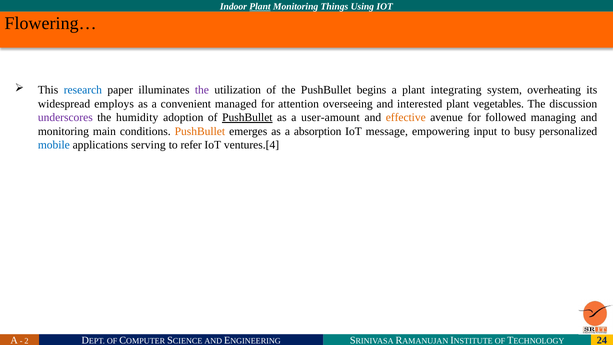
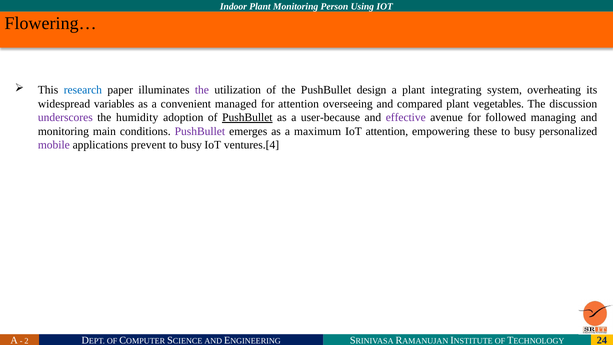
Plant at (260, 6) underline: present -> none
Things: Things -> Person
begins: begins -> design
employs: employs -> variables
interested: interested -> compared
user-amount: user-amount -> user-because
effective colour: orange -> purple
PushBullet at (200, 131) colour: orange -> purple
absorption: absorption -> maximum
IoT message: message -> attention
input: input -> these
mobile colour: blue -> purple
serving: serving -> prevent
refer at (191, 145): refer -> busy
